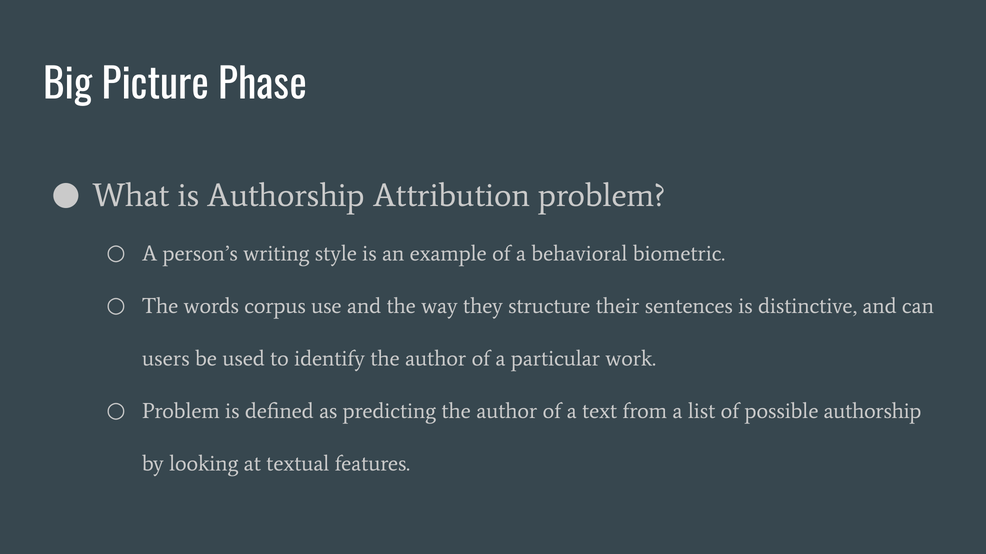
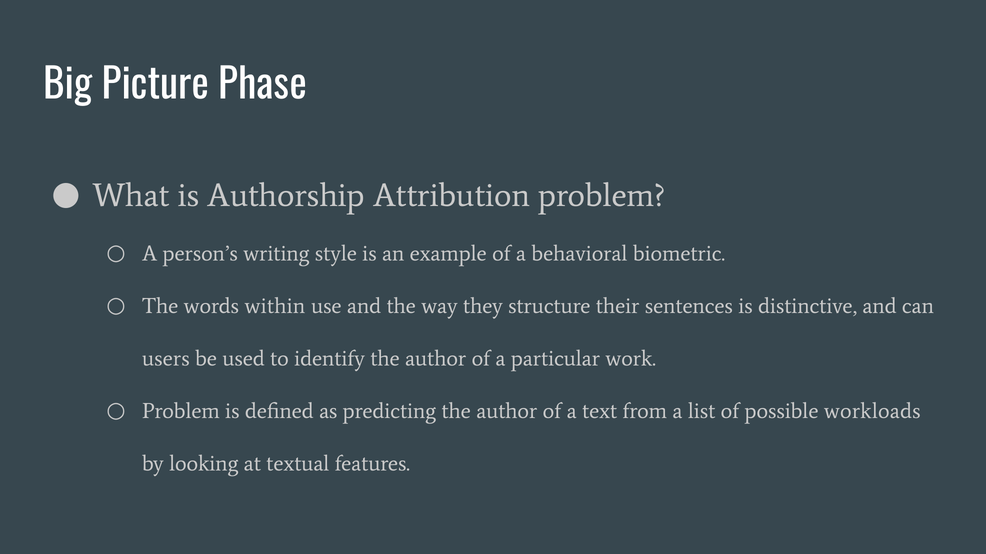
corpus: corpus -> within
possible authorship: authorship -> workloads
